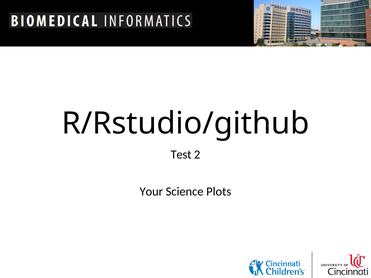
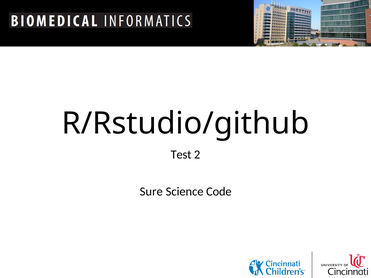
Your: Your -> Sure
Plots: Plots -> Code
